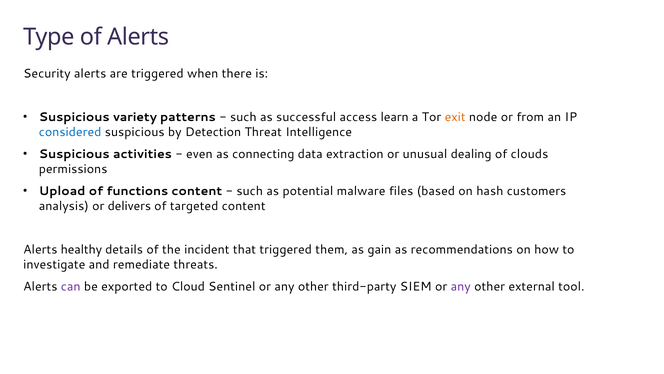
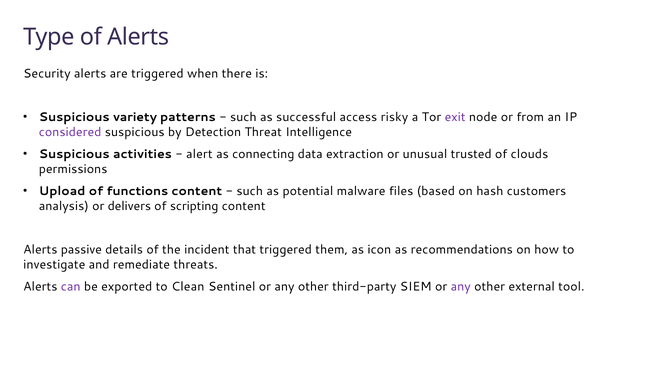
learn: learn -> risky
exit colour: orange -> purple
considered colour: blue -> purple
even: even -> alert
dealing: dealing -> trusted
targeted: targeted -> scripting
healthy: healthy -> passive
gain: gain -> icon
Cloud: Cloud -> Clean
